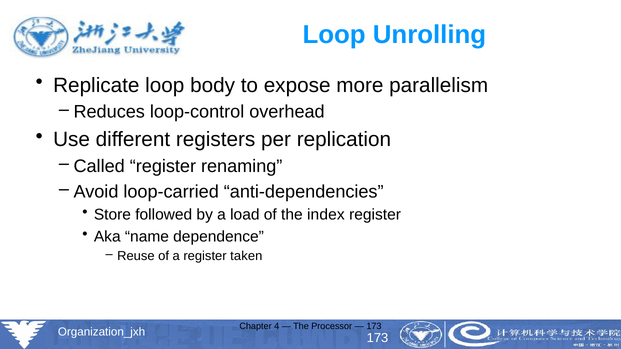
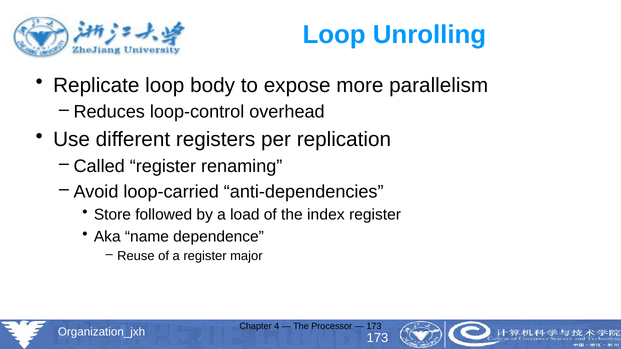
taken: taken -> major
